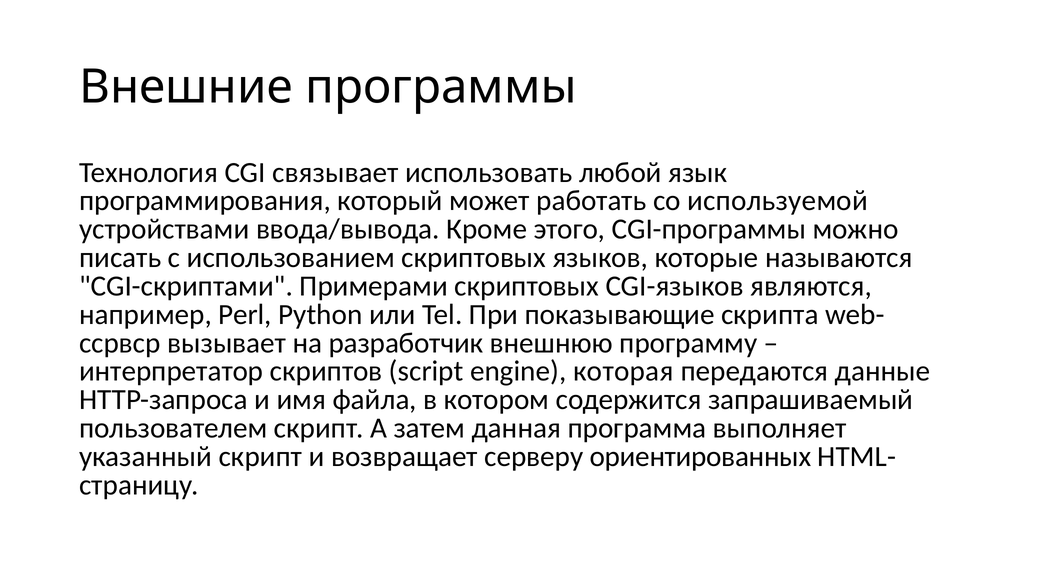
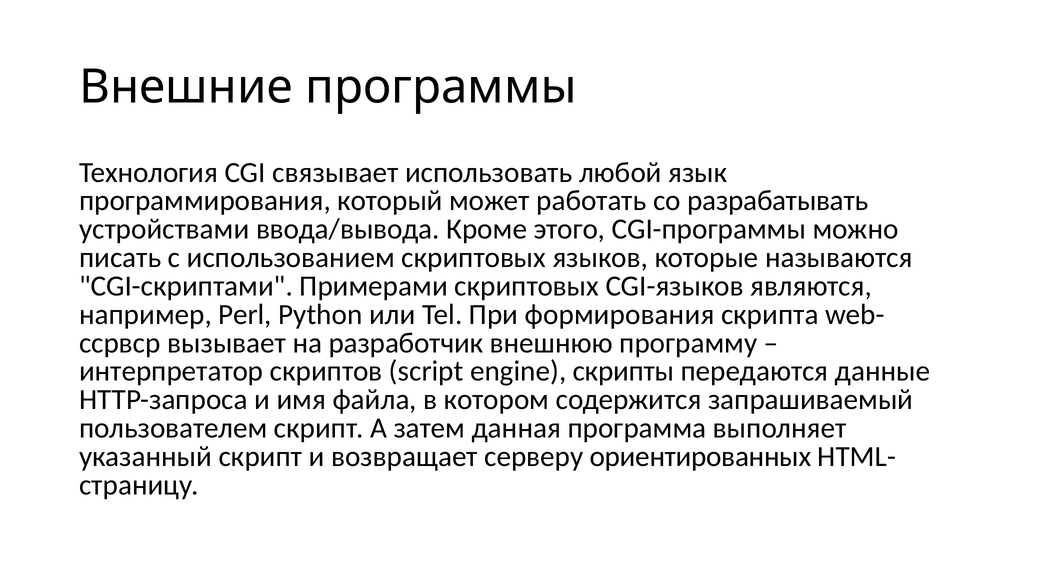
используемой: используемой -> разрабатывать
показывающие: показывающие -> формирования
которая: которая -> скрипты
